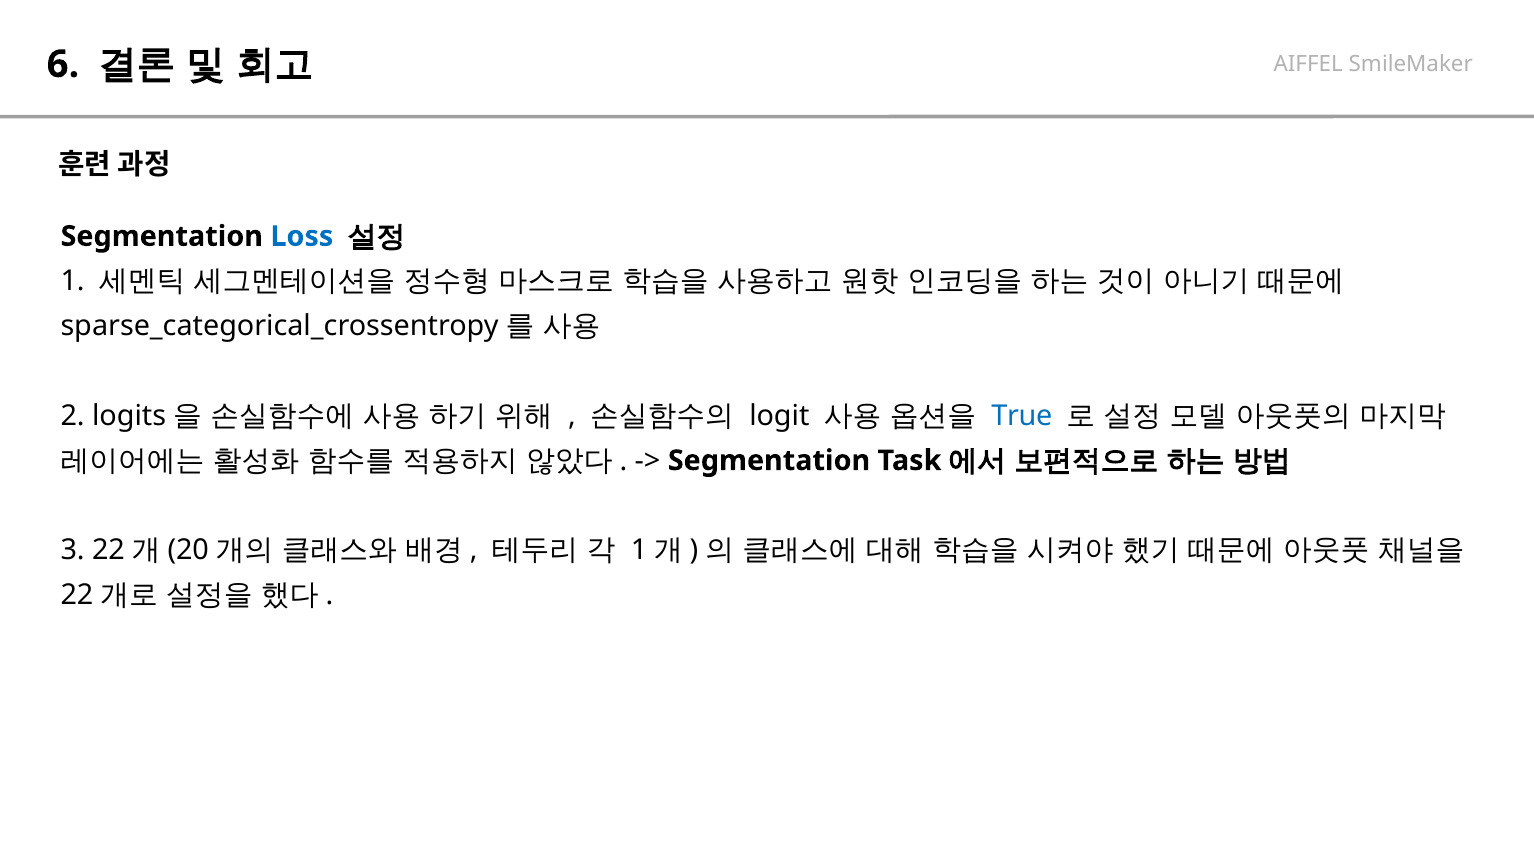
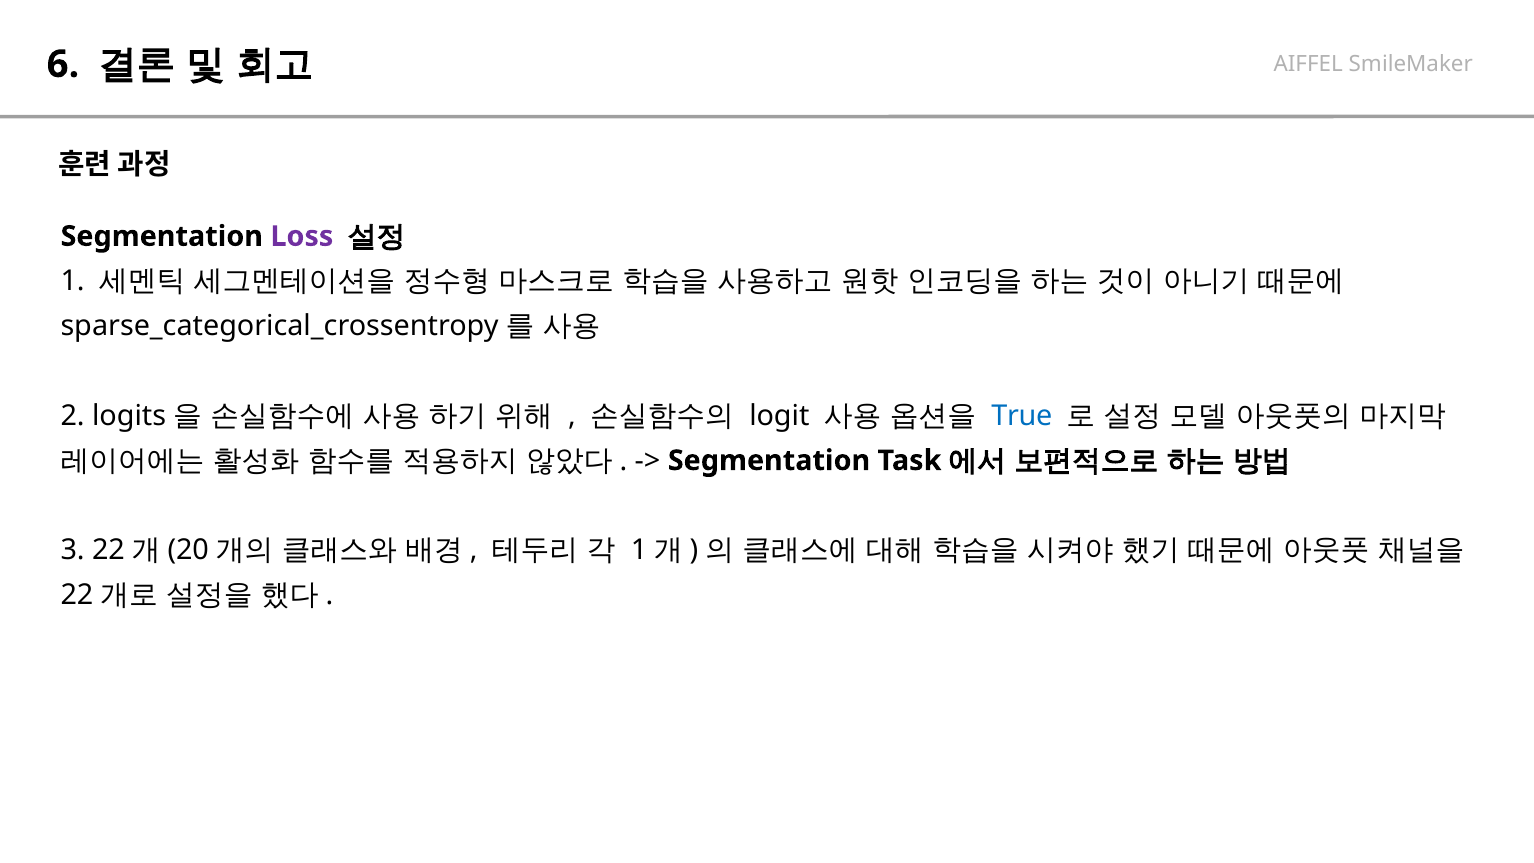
Loss colour: blue -> purple
